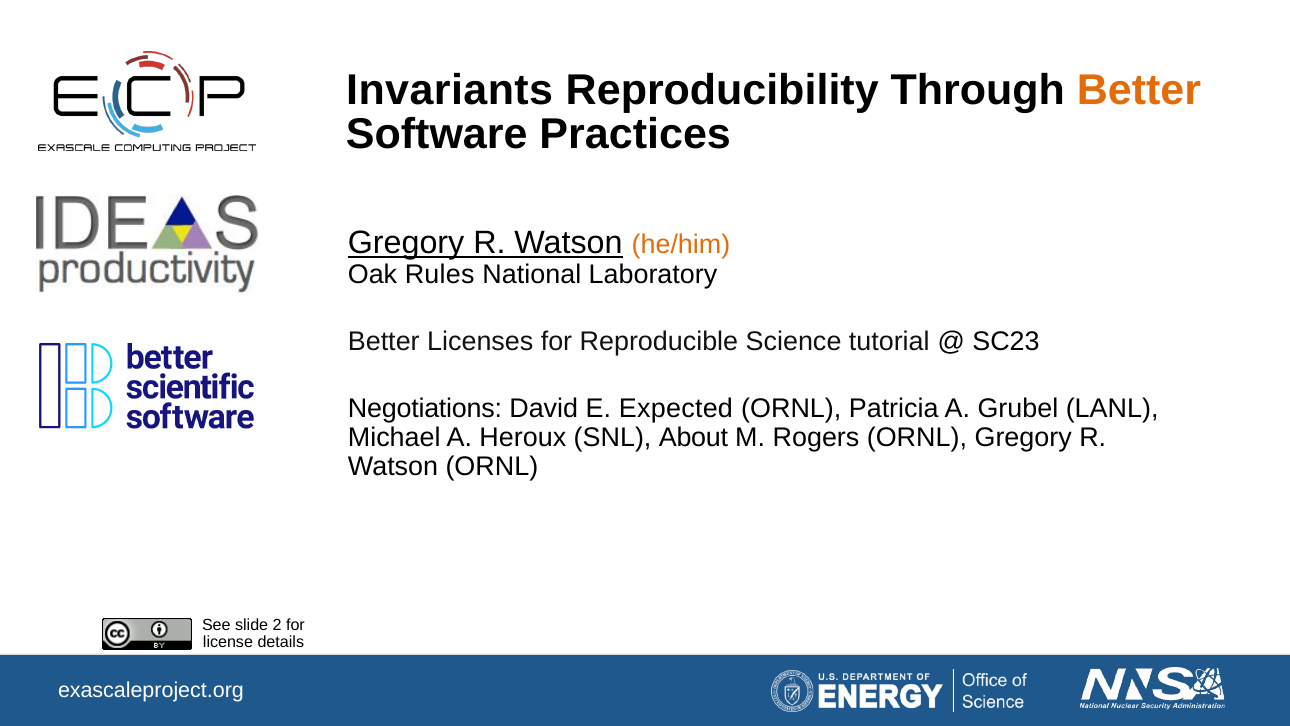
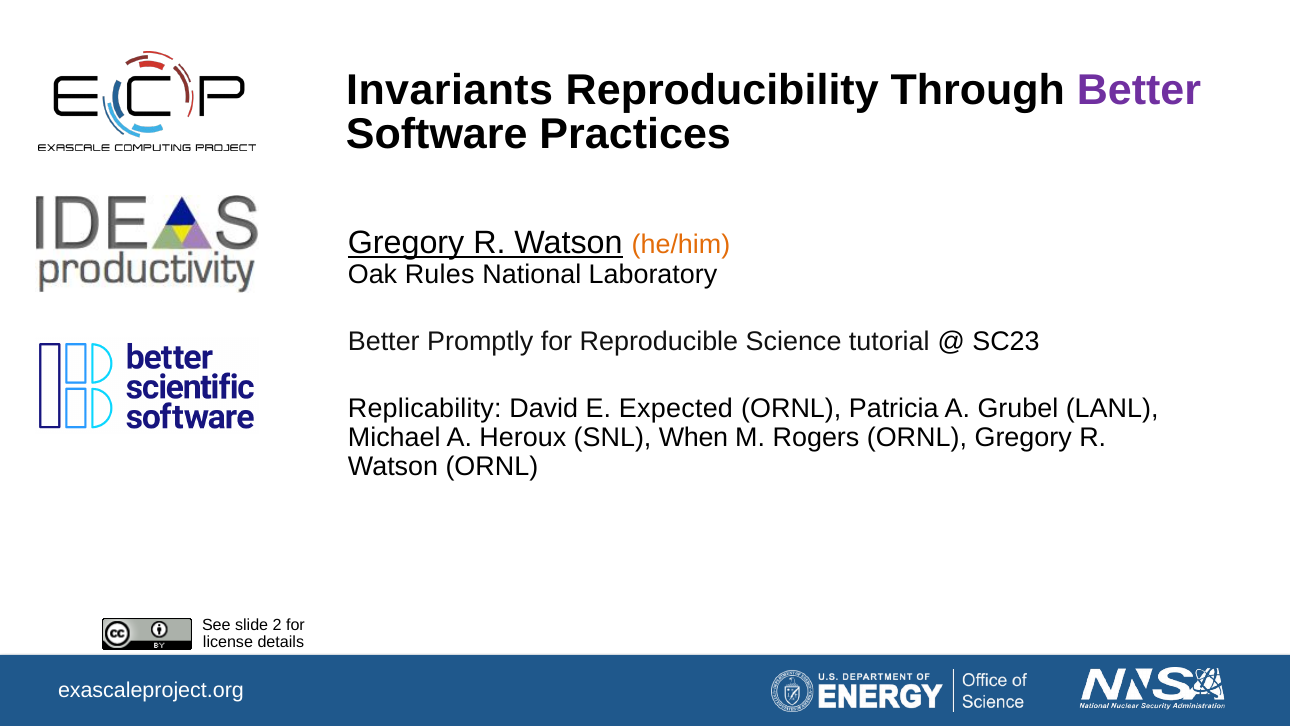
Better at (1139, 91) colour: orange -> purple
Licenses: Licenses -> Promptly
Negotiations: Negotiations -> Replicability
About: About -> When
